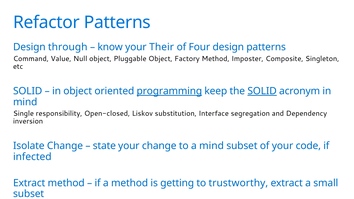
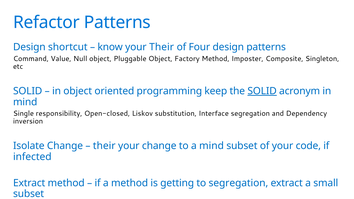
through: through -> shortcut
programming underline: present -> none
state at (104, 146): state -> their
to trustworthy: trustworthy -> segregation
